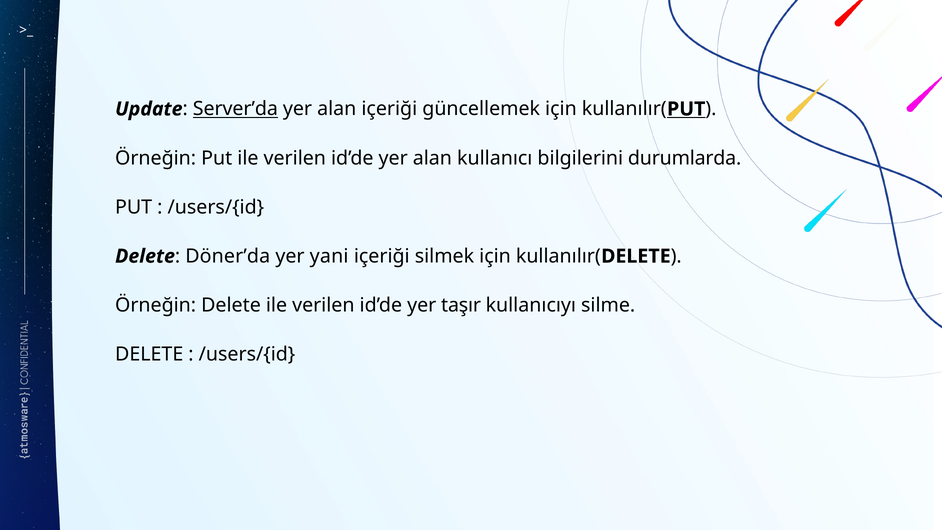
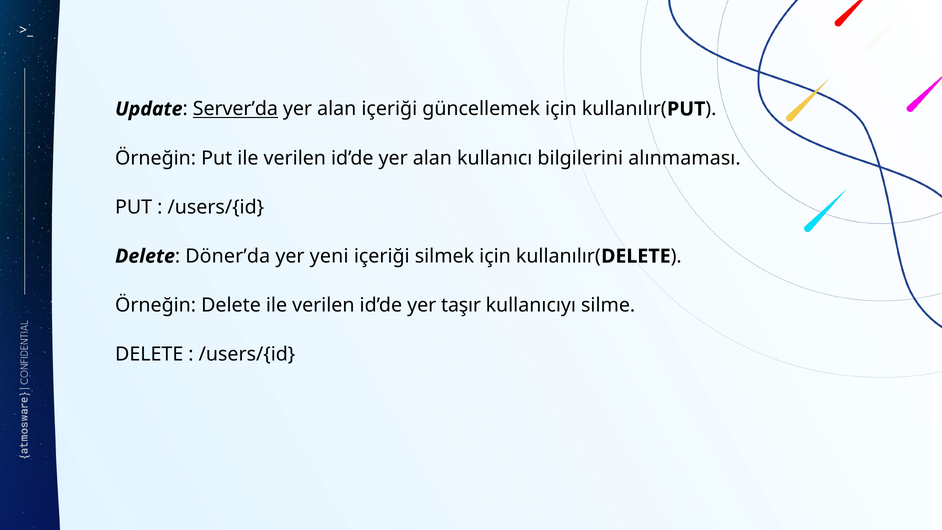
PUT at (686, 109) underline: present -> none
durumlarda: durumlarda -> alınmaması
yani: yani -> yeni
